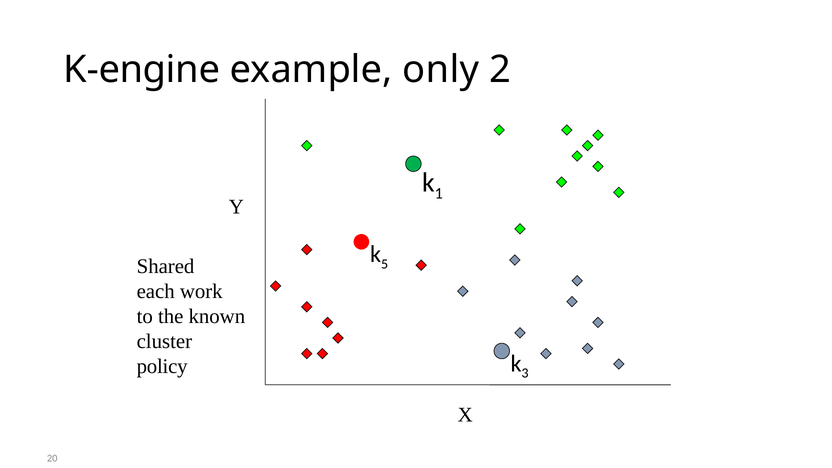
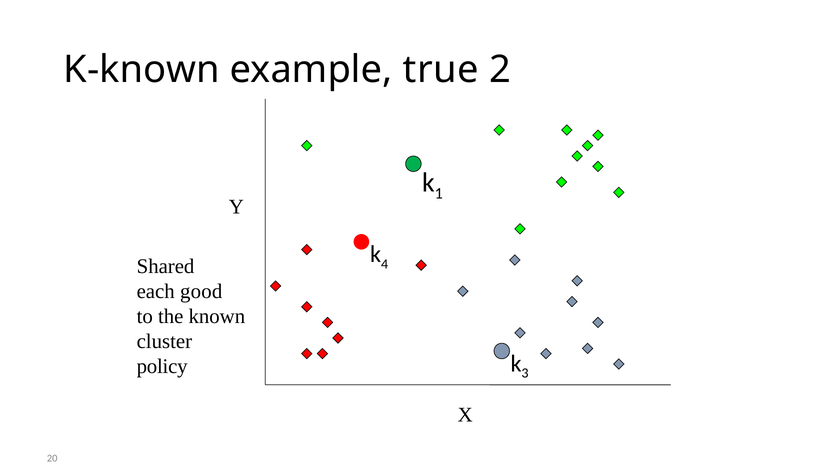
K-engine: K-engine -> K-known
only: only -> true
5: 5 -> 4
work: work -> good
